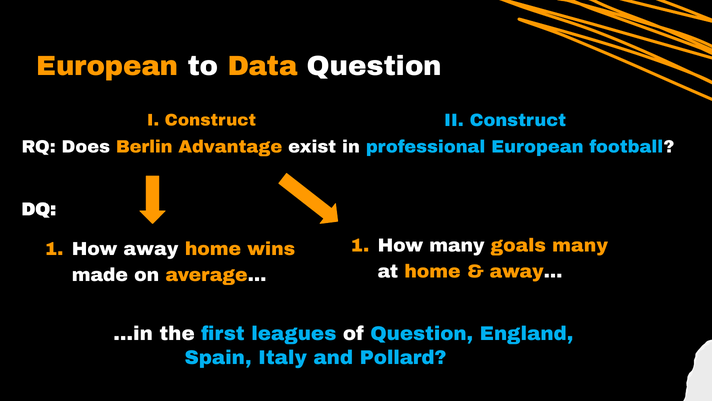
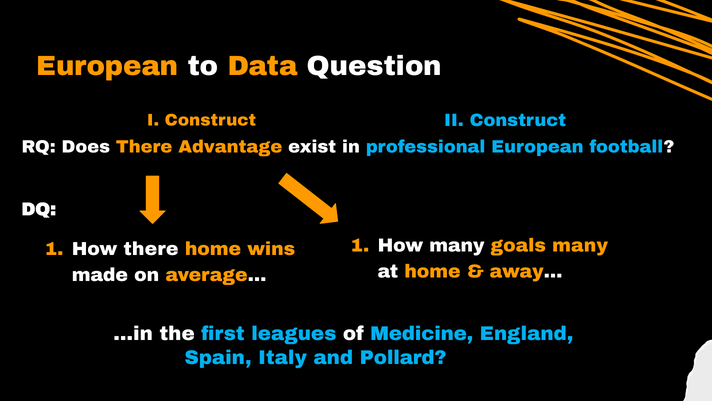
Does Berlin: Berlin -> There
How away: away -> there
of Question: Question -> Medicine
